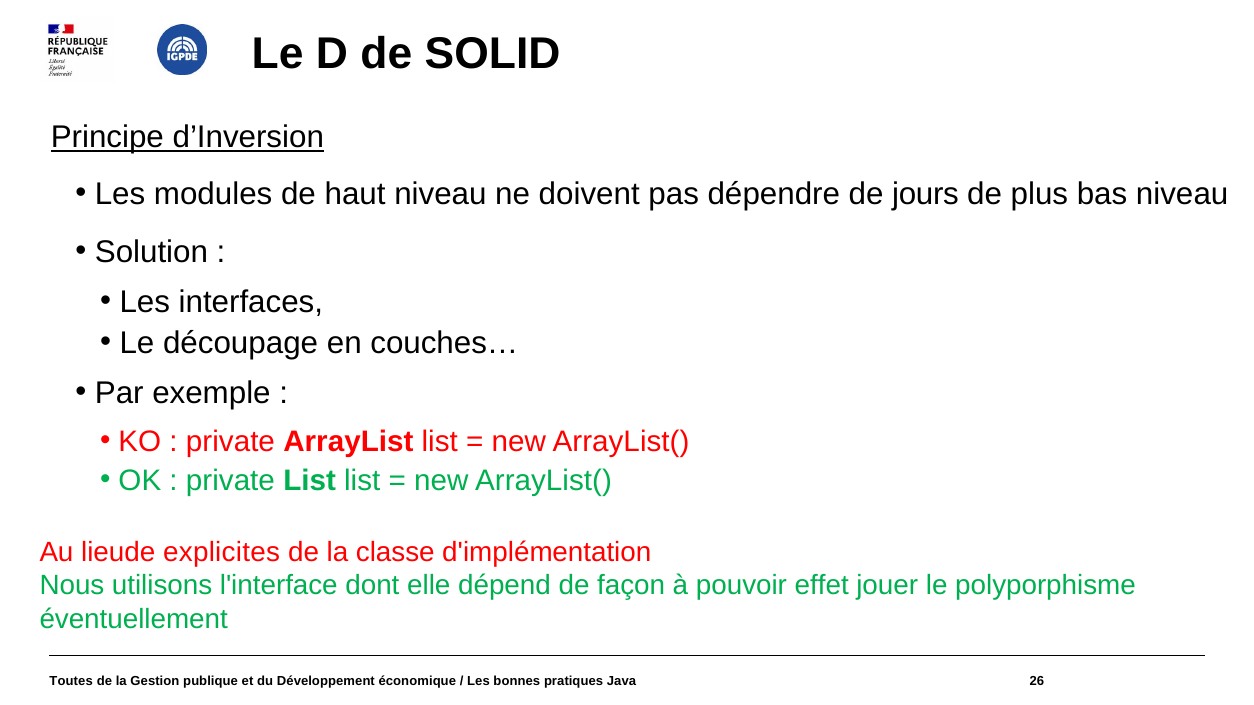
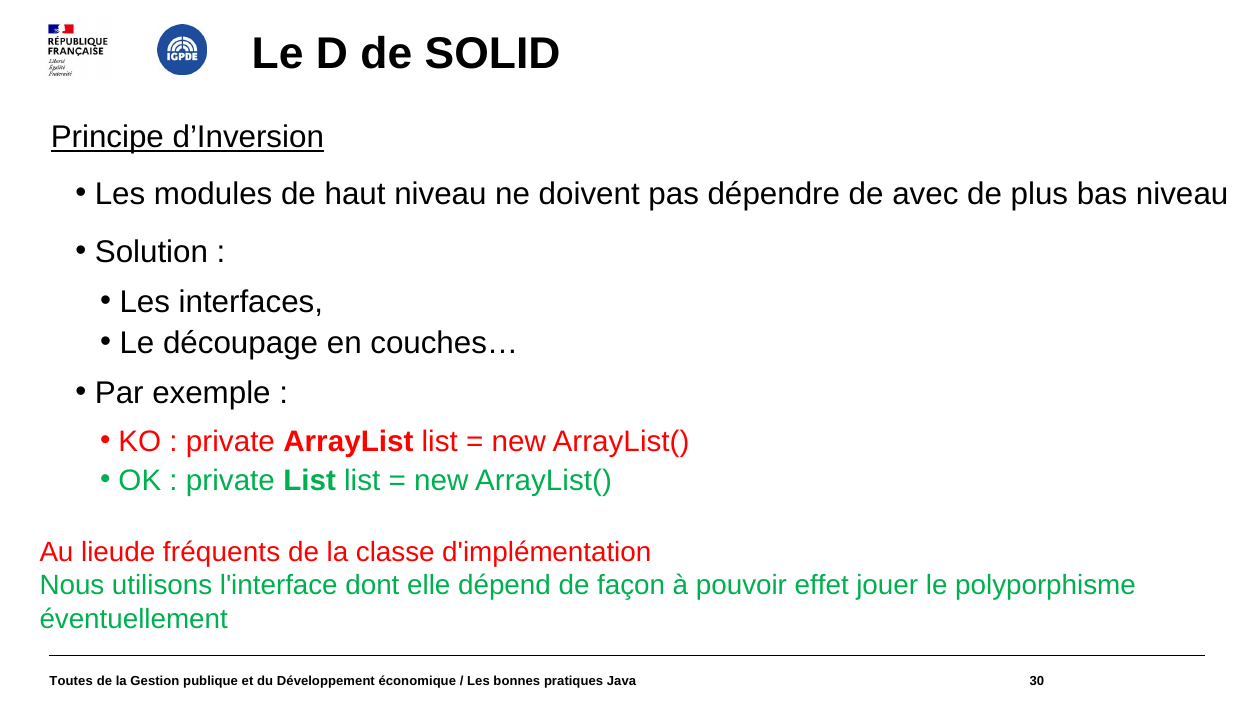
jours: jours -> avec
explicites: explicites -> fréquents
26: 26 -> 30
